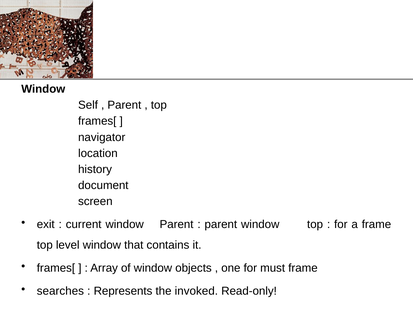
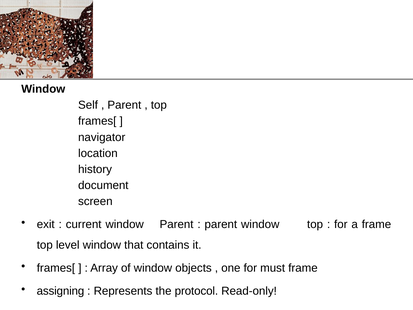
searches: searches -> assigning
invoked: invoked -> protocol
